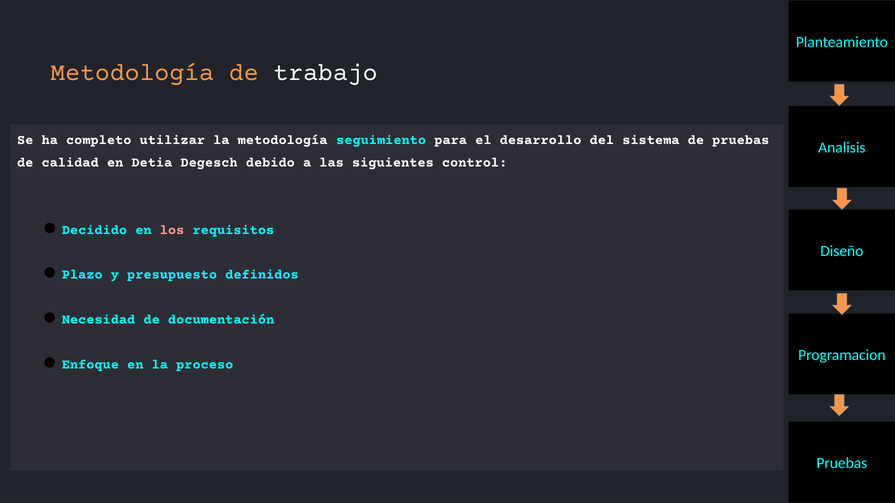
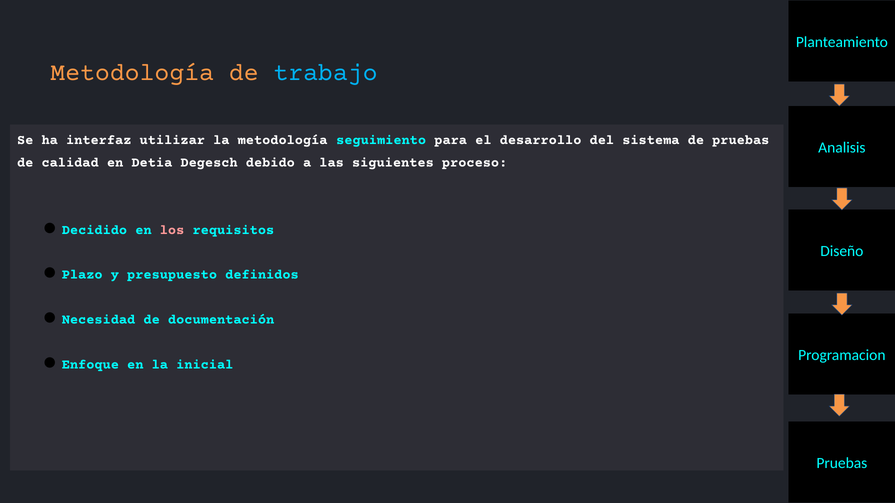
trabajo colour: white -> light blue
completo: completo -> interfaz
control: control -> proceso
proceso: proceso -> inicial
